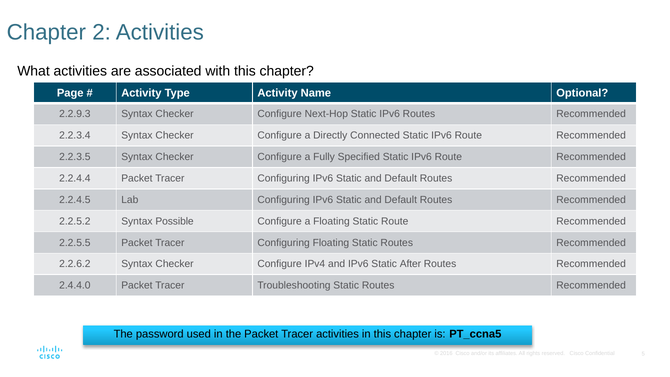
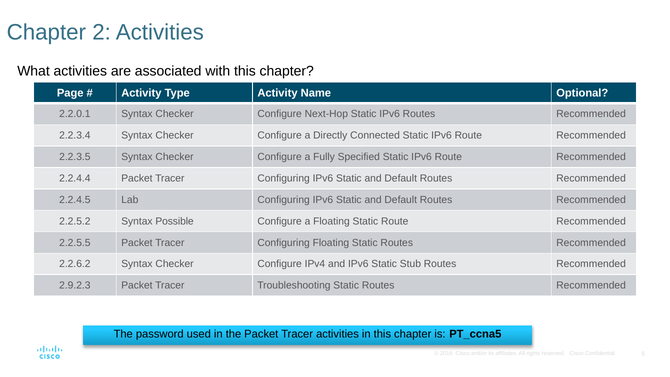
2.2.9.3: 2.2.9.3 -> 2.2.0.1
After: After -> Stub
2.4.4.0: 2.4.4.0 -> 2.9.2.3
